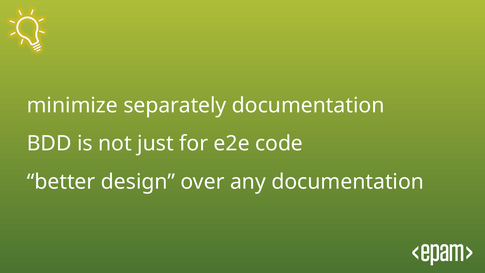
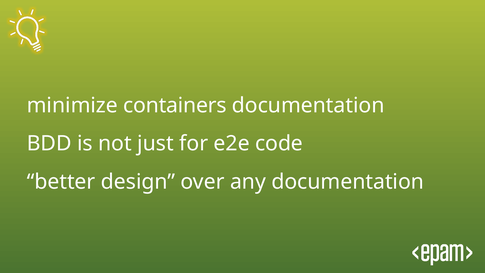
separately: separately -> containers
